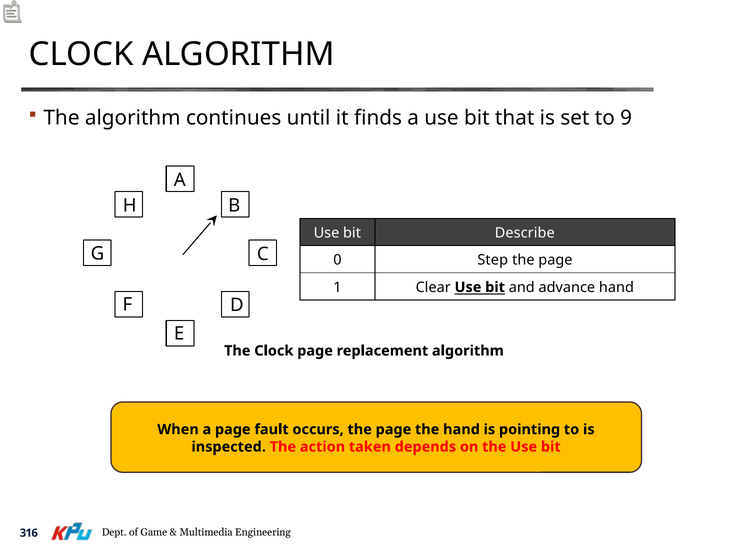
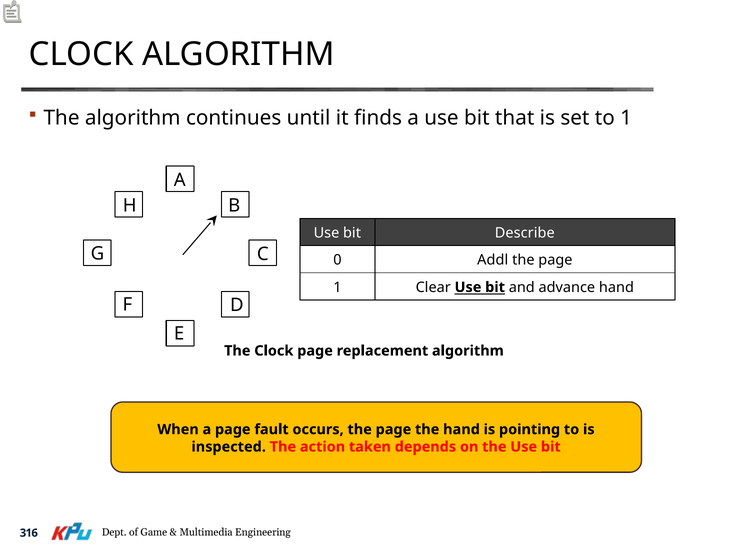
to 9: 9 -> 1
Step: Step -> Addl
